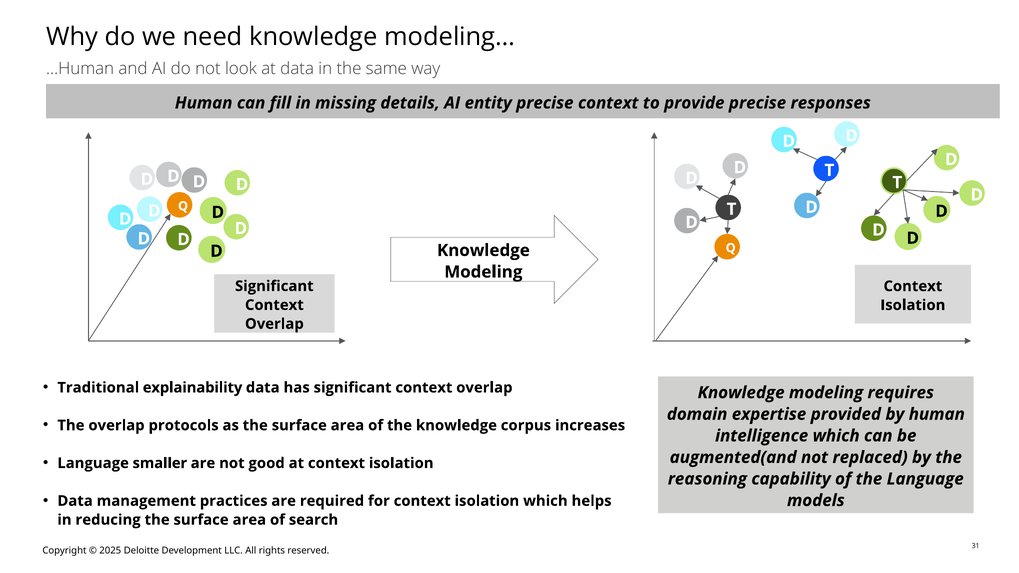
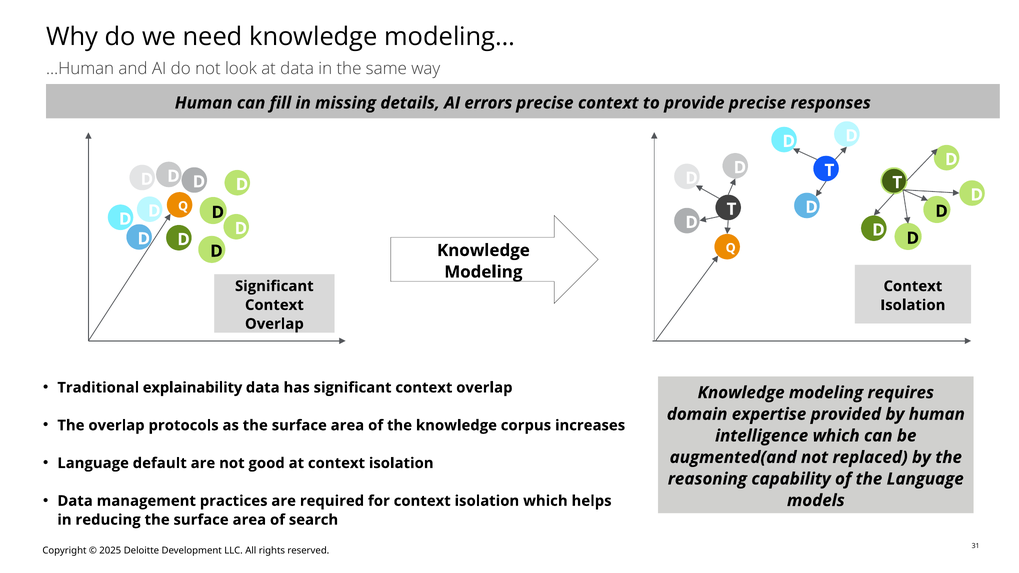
entity: entity -> errors
smaller: smaller -> default
